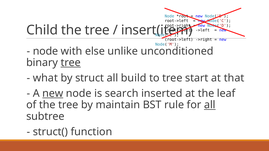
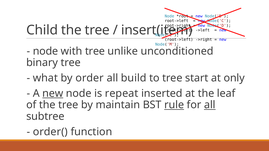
with else: else -> tree
tree at (71, 63) underline: present -> none
struct: struct -> order
that: that -> only
search: search -> repeat
rule underline: none -> present
struct(: struct( -> order(
